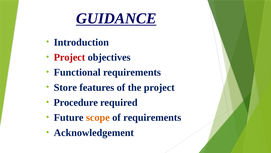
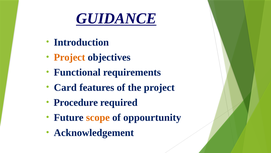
Project at (69, 57) colour: red -> orange
Store: Store -> Card
of requirements: requirements -> oppourtunity
